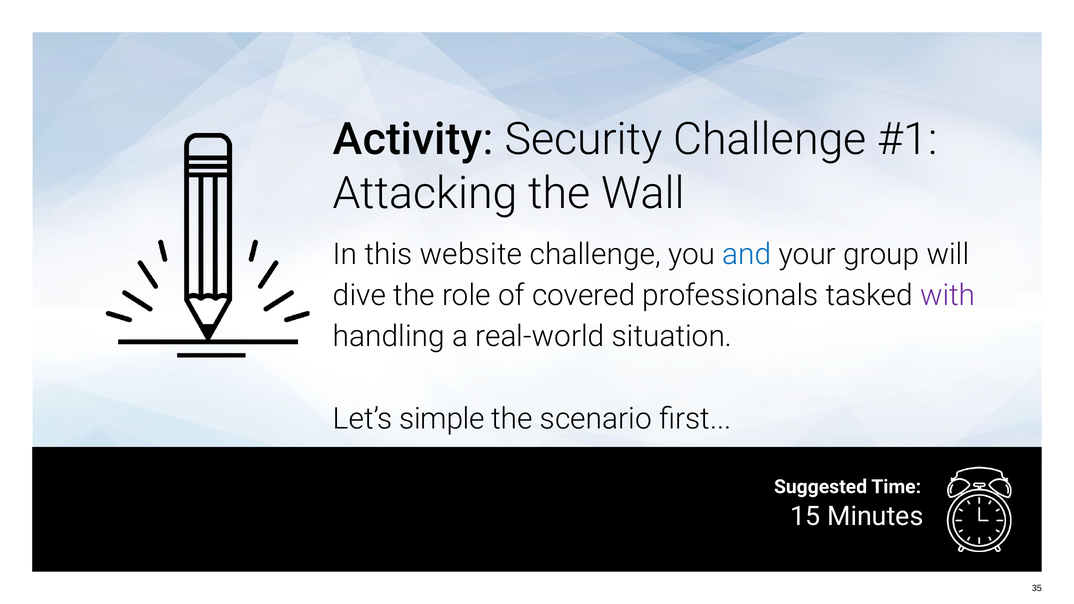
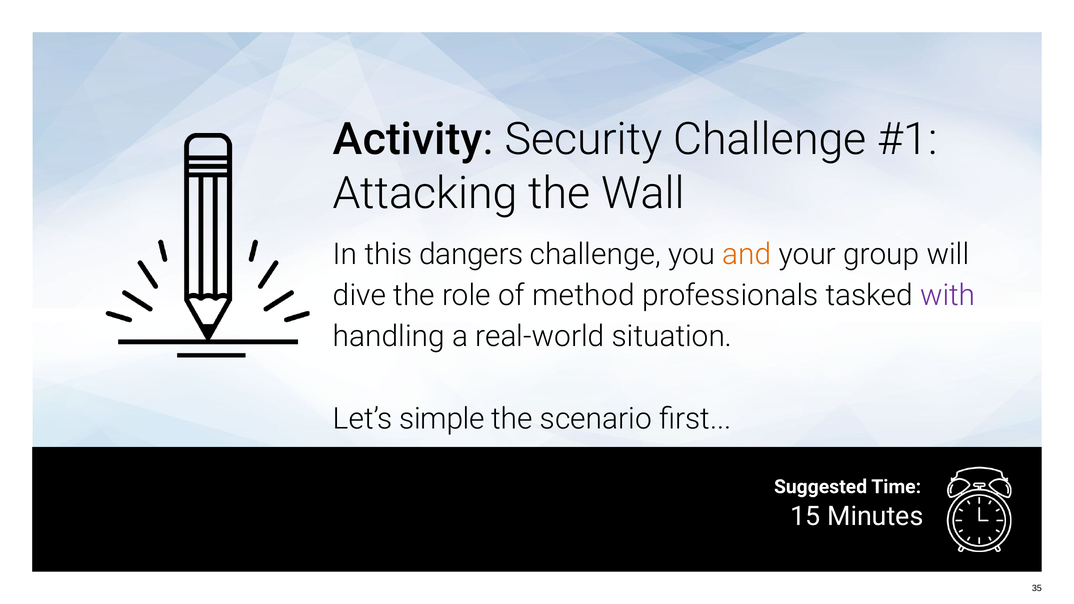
website: website -> dangers
and colour: blue -> orange
covered: covered -> method
